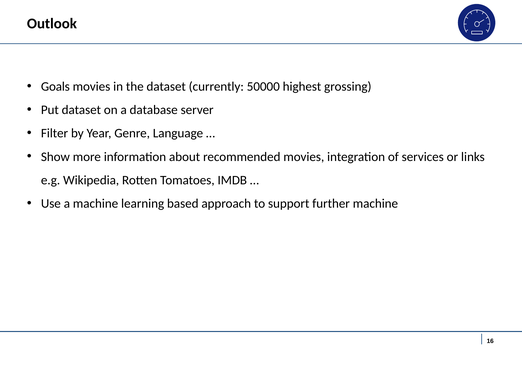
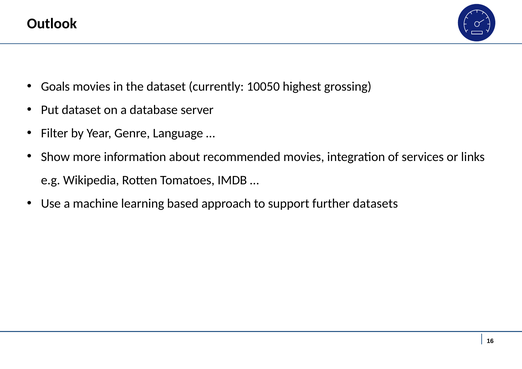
50000: 50000 -> 10050
further machine: machine -> datasets
